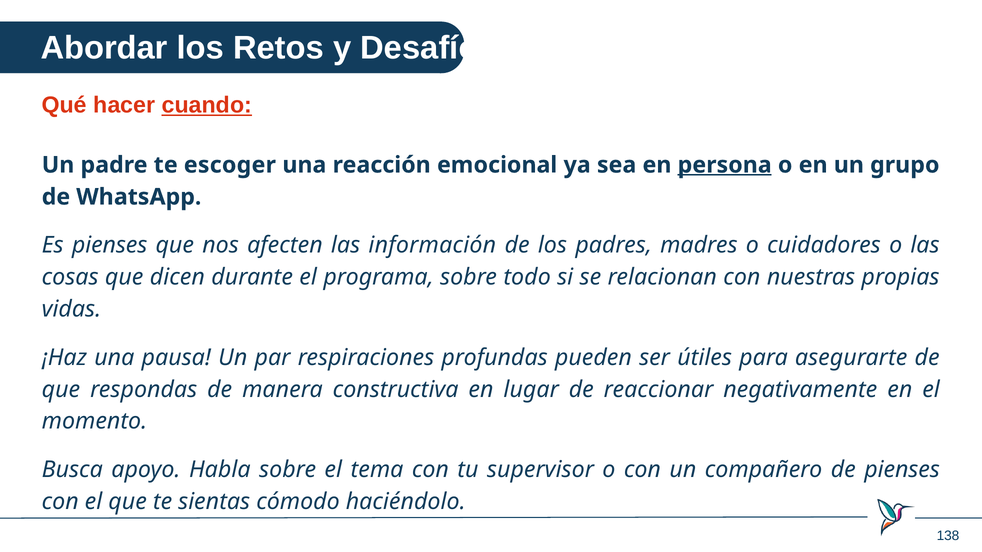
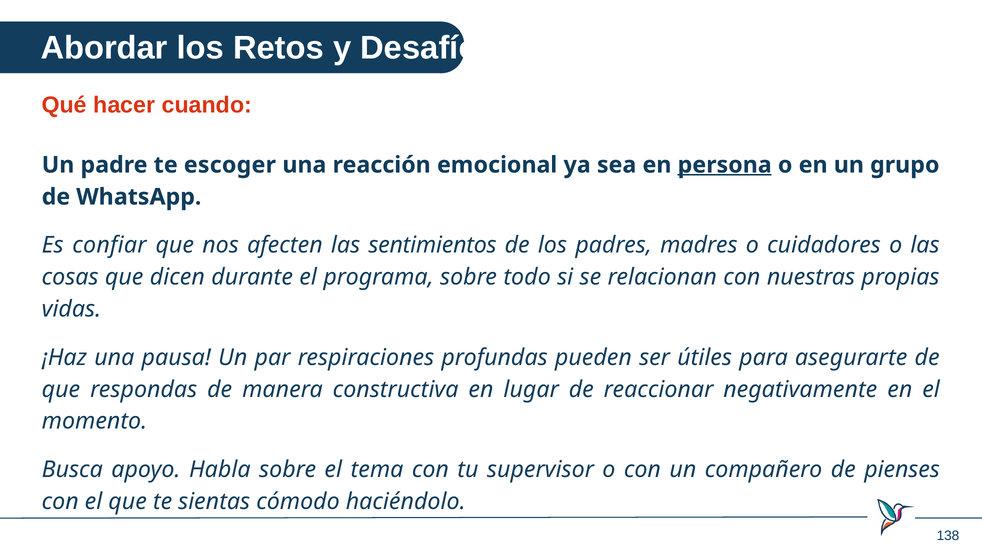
cuando underline: present -> none
Es pienses: pienses -> confiar
información: información -> sentimientos
